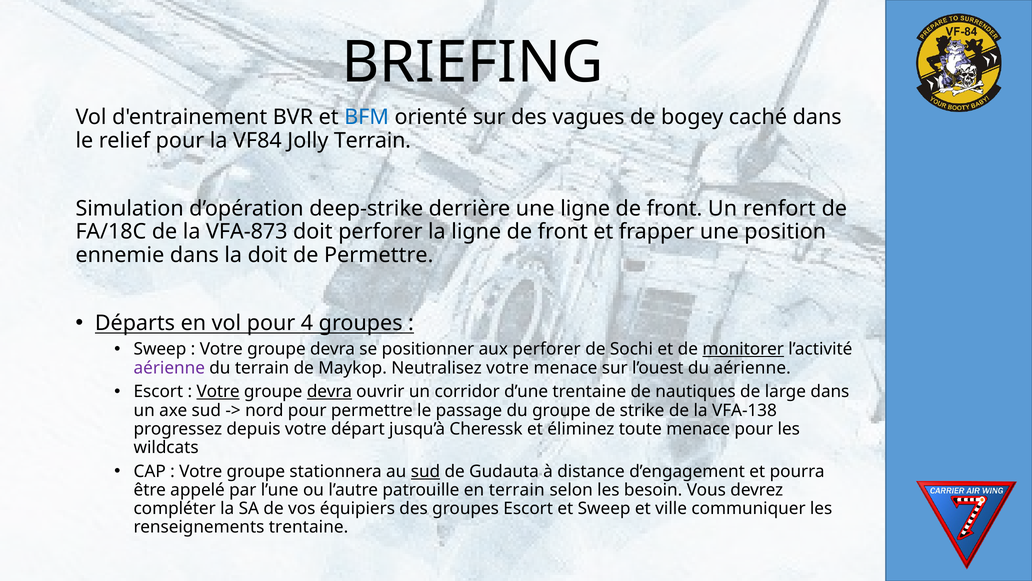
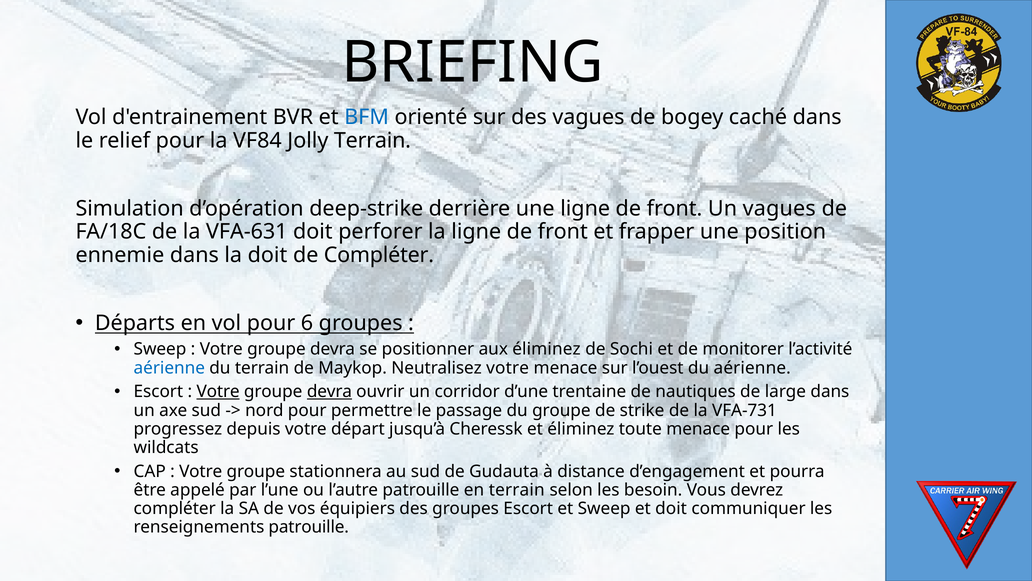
Un renfort: renfort -> vagues
VFA-873: VFA-873 -> VFA-631
de Permettre: Permettre -> Compléter
4: 4 -> 6
aux perforer: perforer -> éliminez
monitorer underline: present -> none
aérienne at (169, 368) colour: purple -> blue
VFA-138: VFA-138 -> VFA-731
sud at (425, 471) underline: present -> none
et ville: ville -> doit
renseignements trentaine: trentaine -> patrouille
